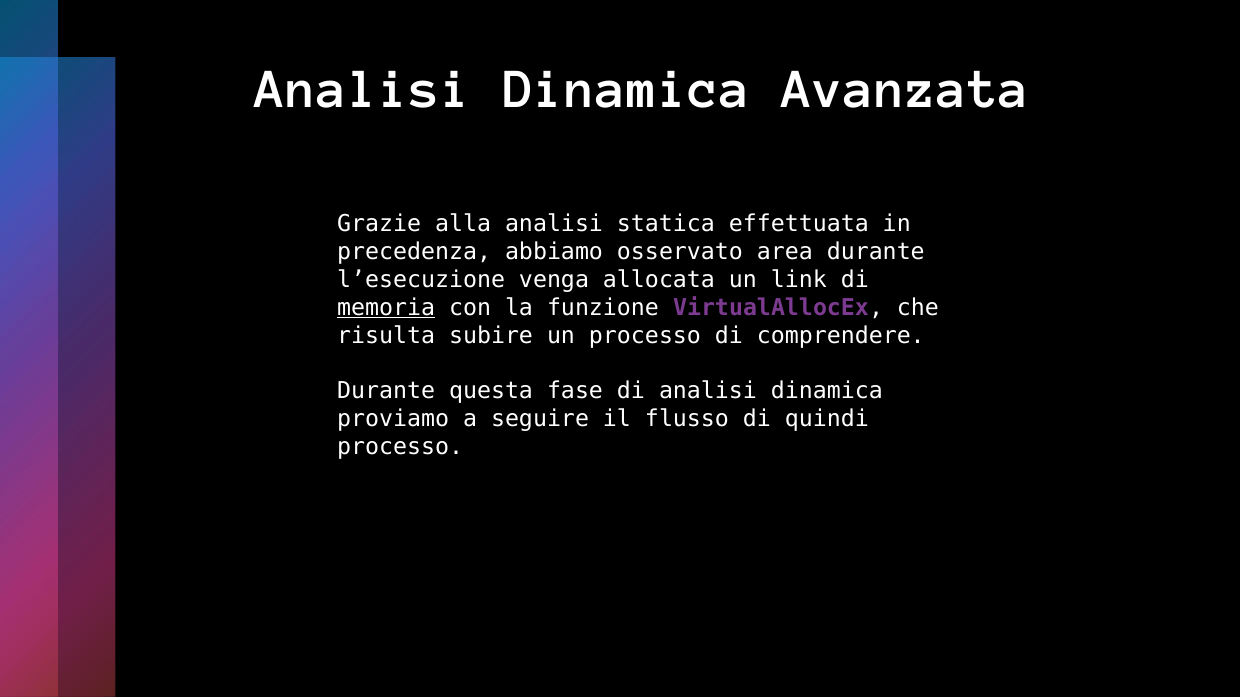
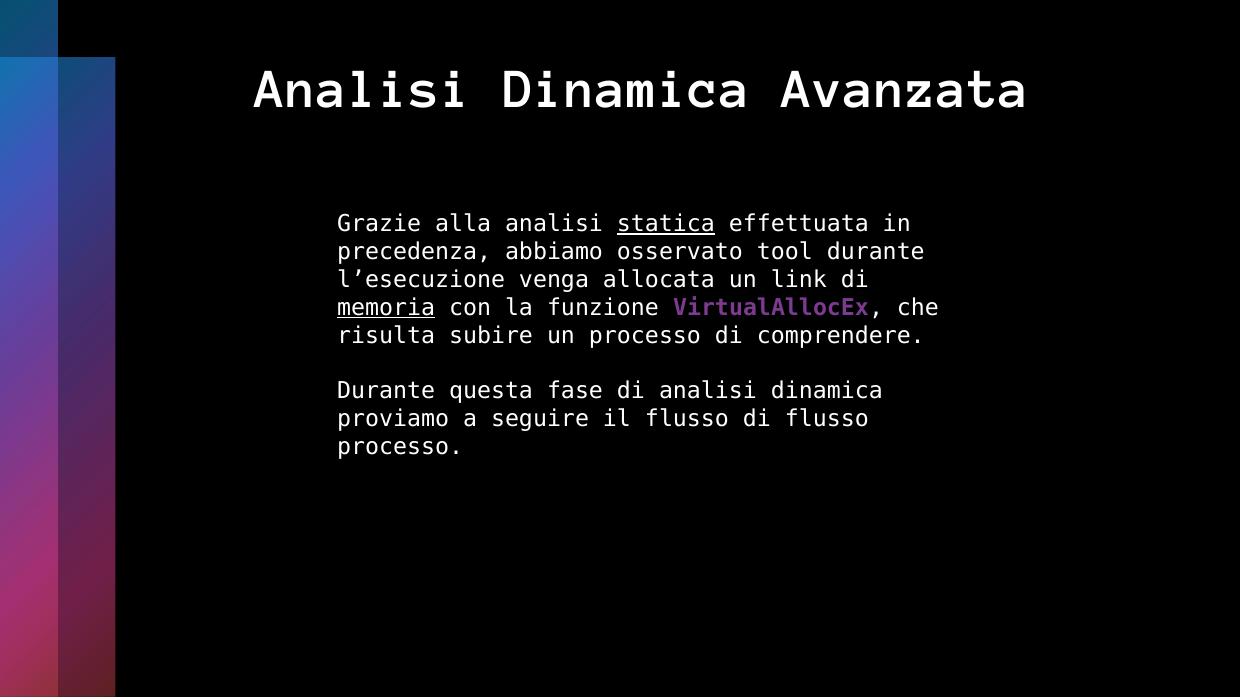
statica underline: none -> present
area: area -> tool
di quindi: quindi -> flusso
